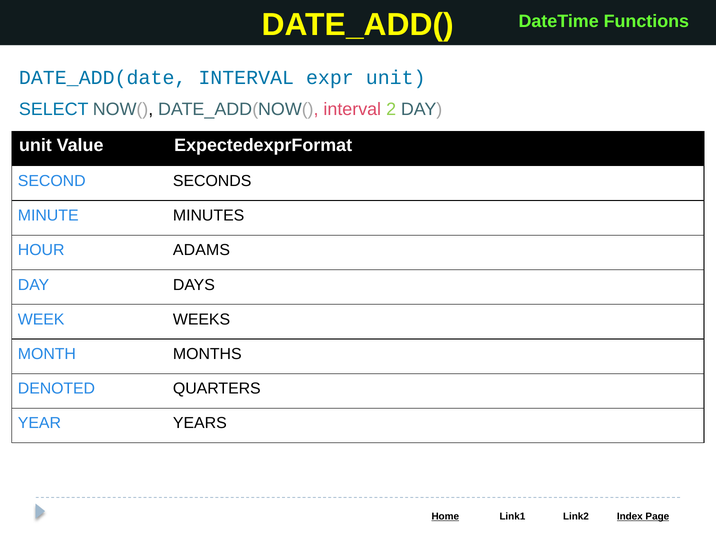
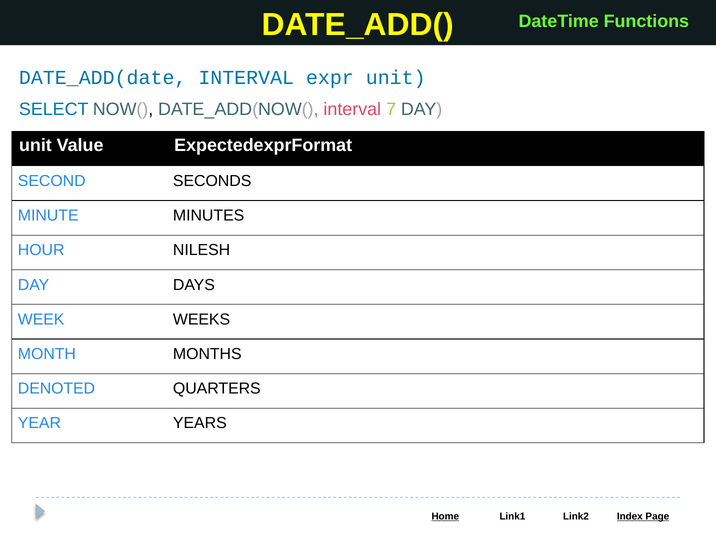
2: 2 -> 7
ADAMS: ADAMS -> NILESH
